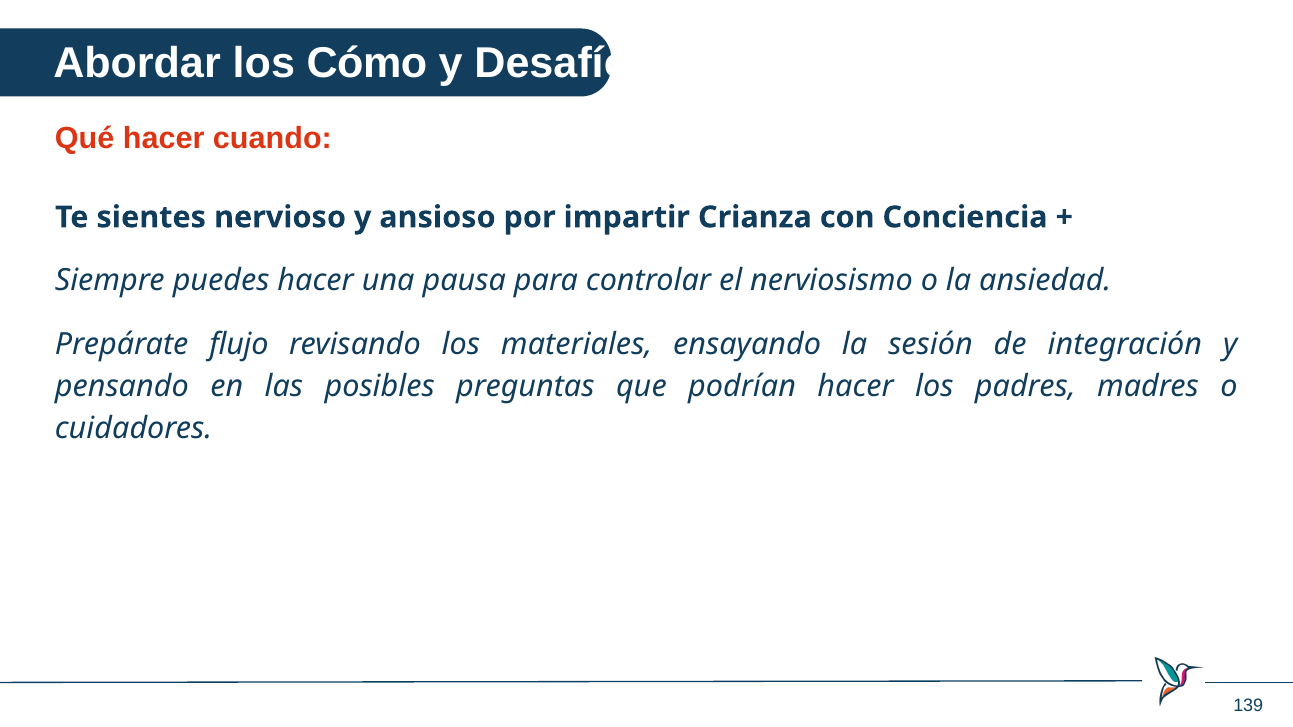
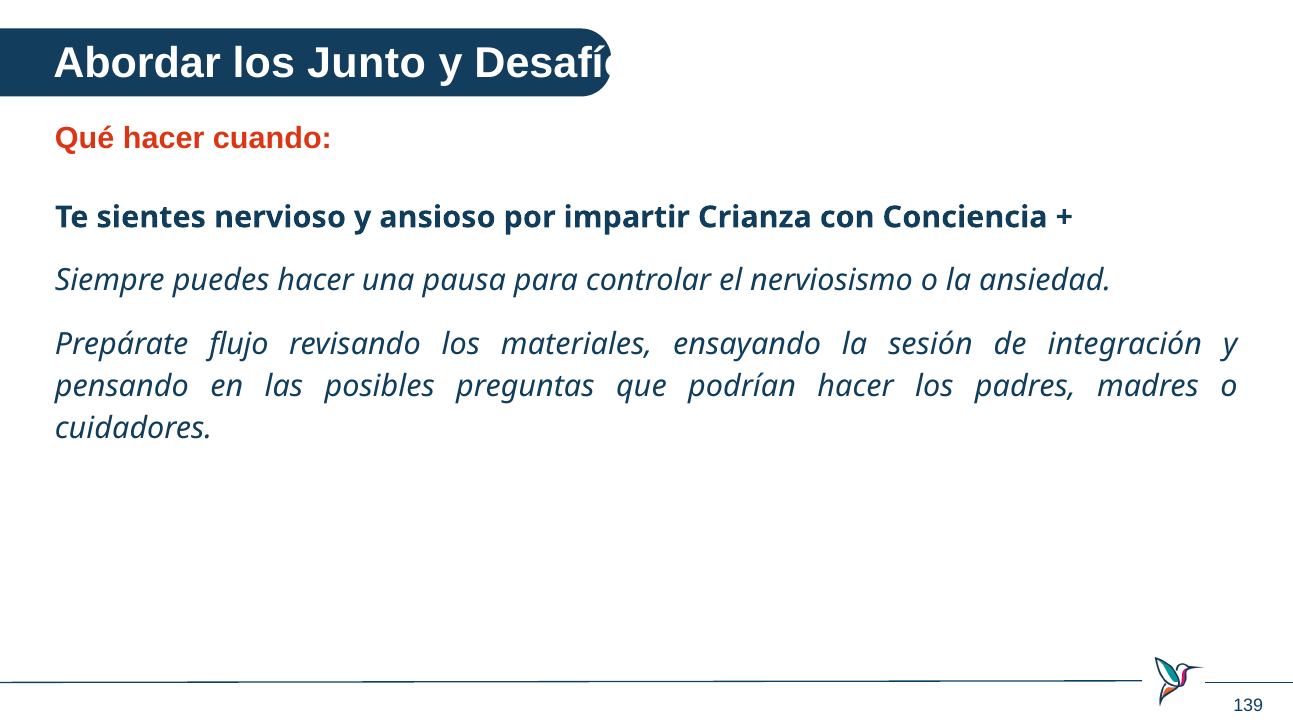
Cómo: Cómo -> Junto
